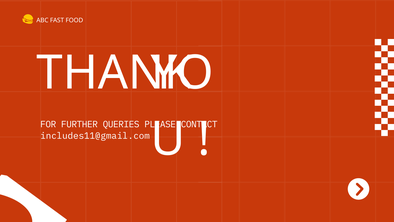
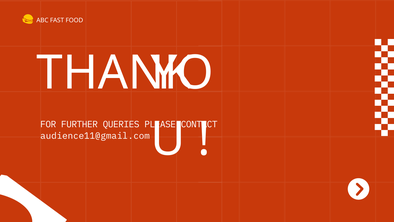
includes11@gmail.com: includes11@gmail.com -> audience11@gmail.com
